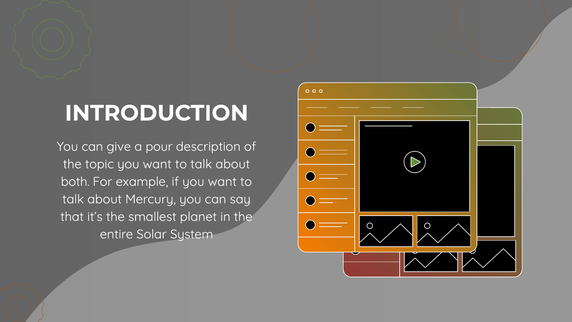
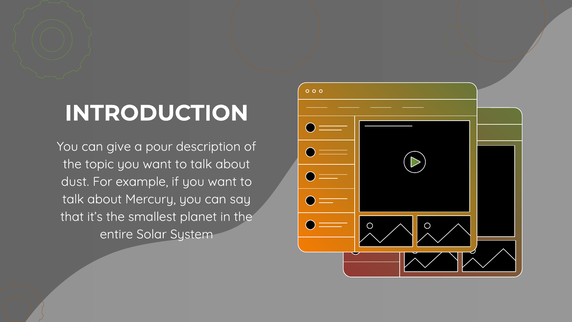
both: both -> dust
